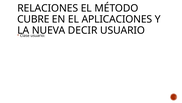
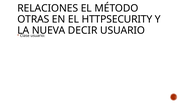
CUBRE: CUBRE -> OTRAS
APLICACIONES: APLICACIONES -> HTTPSECURITY
